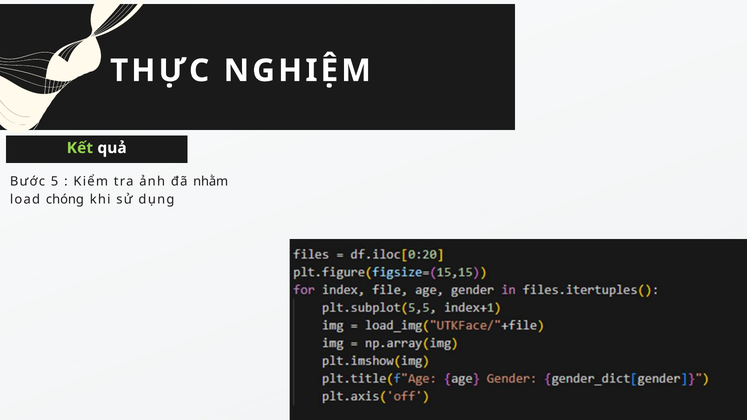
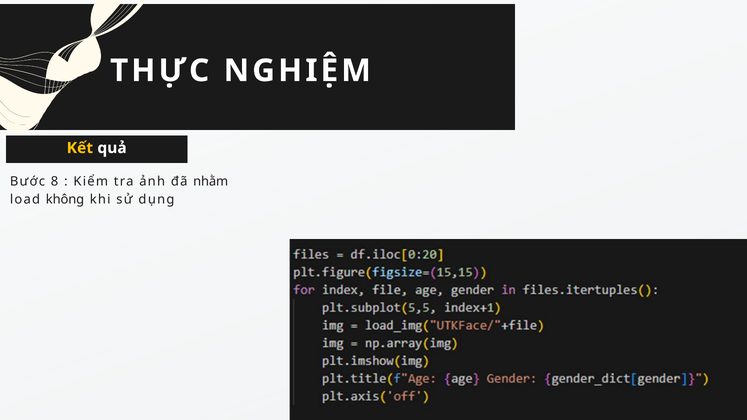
Kết colour: light green -> yellow
5: 5 -> 8
chóng: chóng -> không
